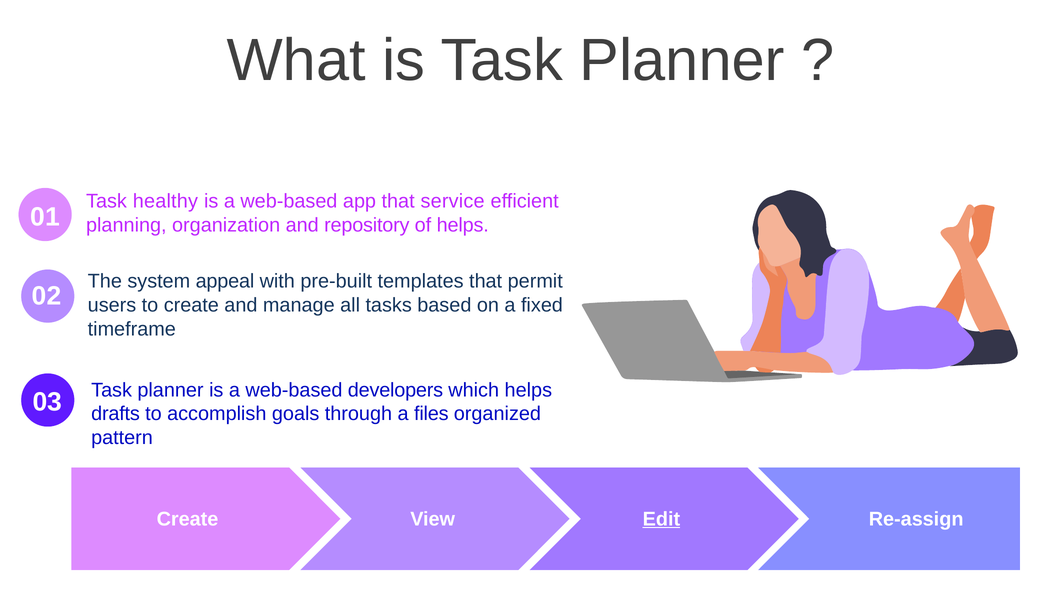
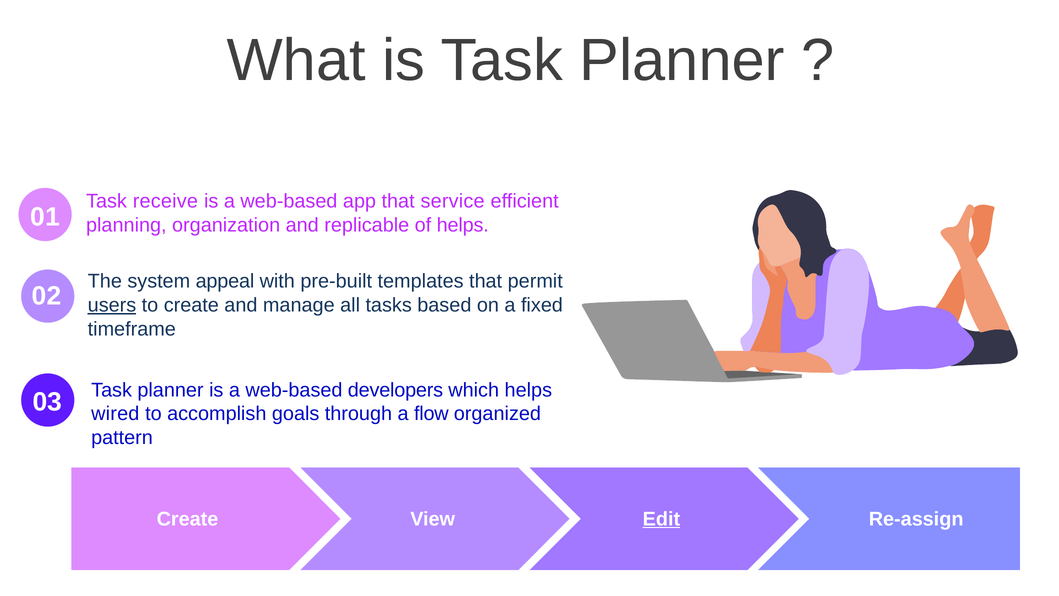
healthy: healthy -> receive
repository: repository -> replicable
users underline: none -> present
drafts: drafts -> wired
files: files -> flow
